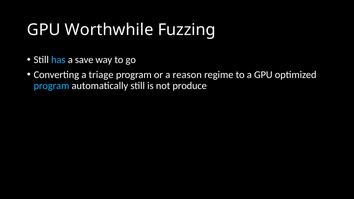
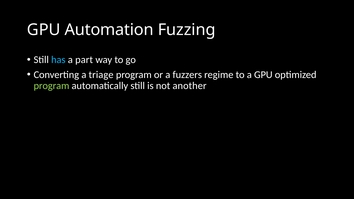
Worthwhile: Worthwhile -> Automation
save: save -> part
reason: reason -> fuzzers
program at (51, 86) colour: light blue -> light green
produce: produce -> another
